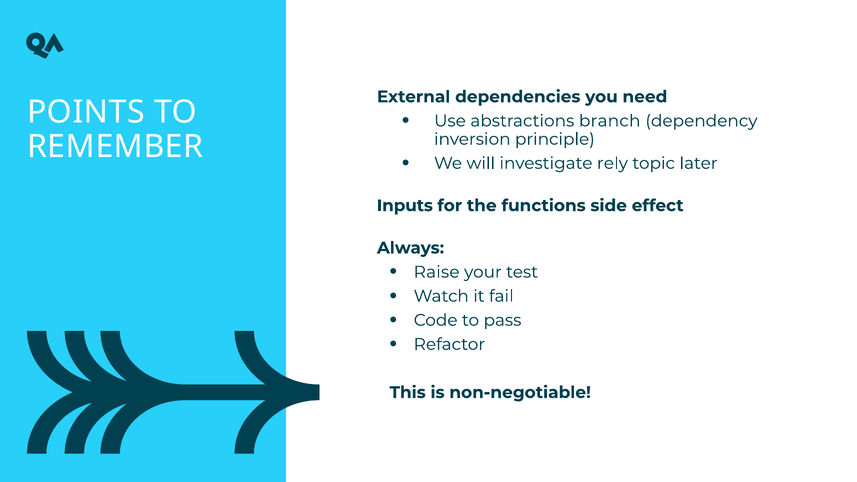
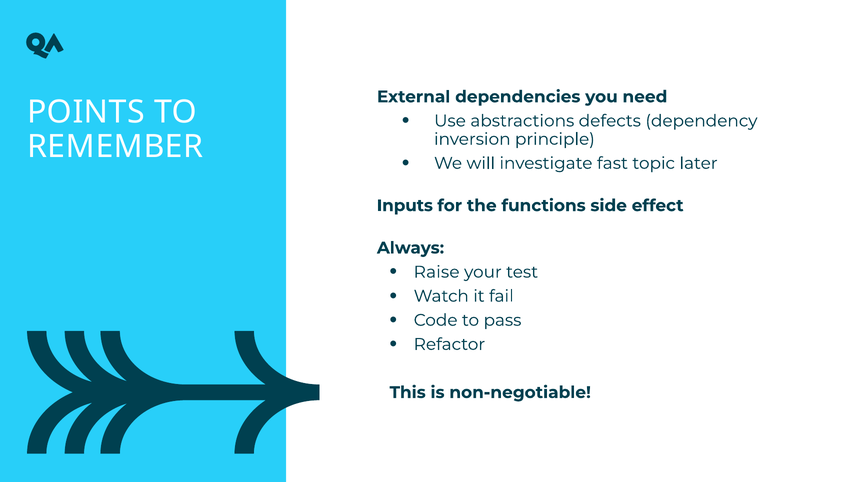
branch: branch -> defects
rely: rely -> fast
